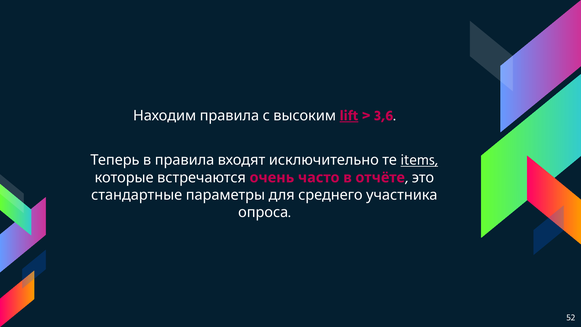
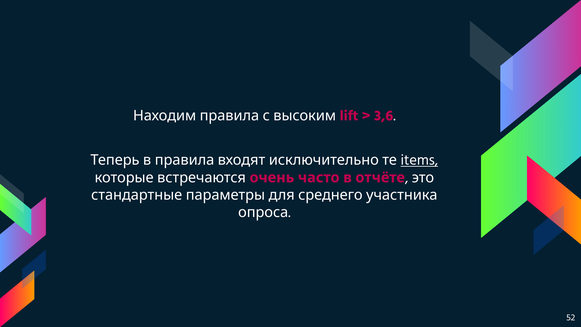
lift underline: present -> none
